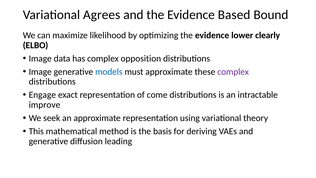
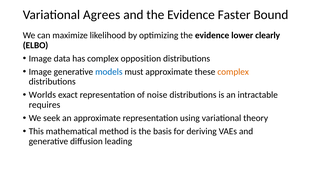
Based: Based -> Faster
complex at (233, 72) colour: purple -> orange
Engage: Engage -> Worlds
come: come -> noise
improve: improve -> requires
